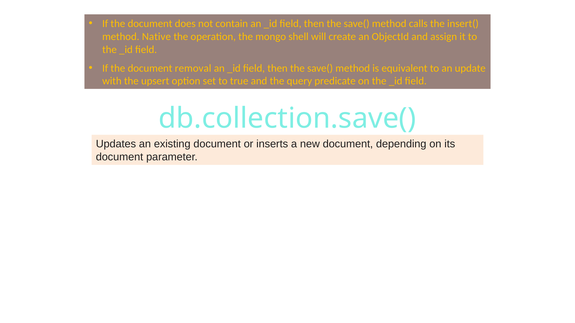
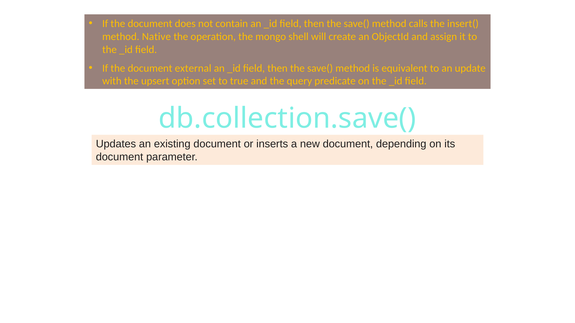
removal: removal -> external
